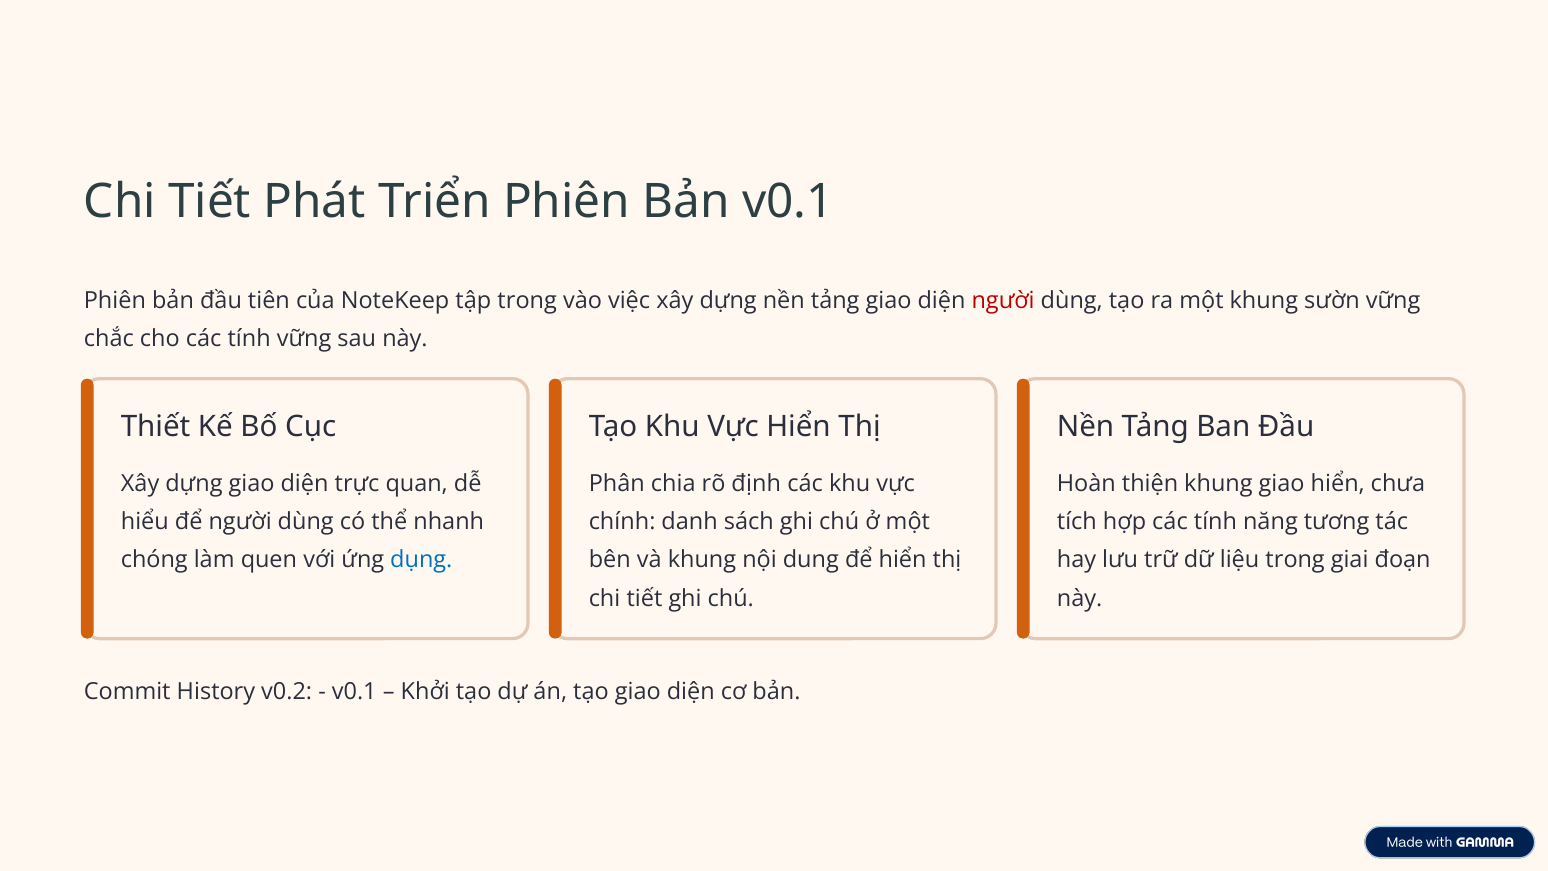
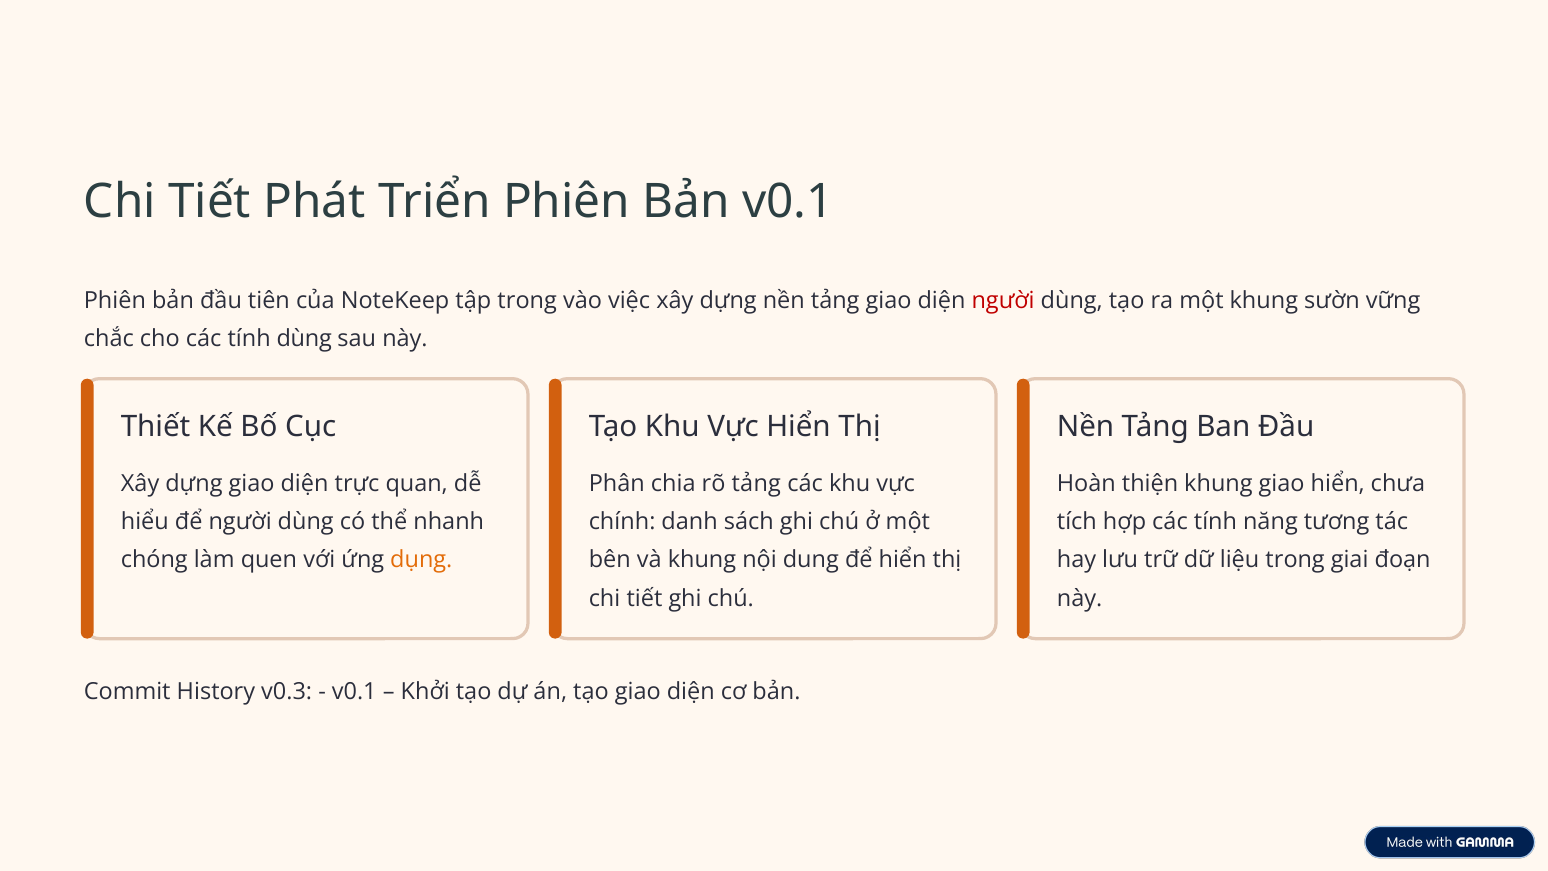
tính vững: vững -> dùng
rõ định: định -> tảng
dụng colour: blue -> orange
v0.2: v0.2 -> v0.3
